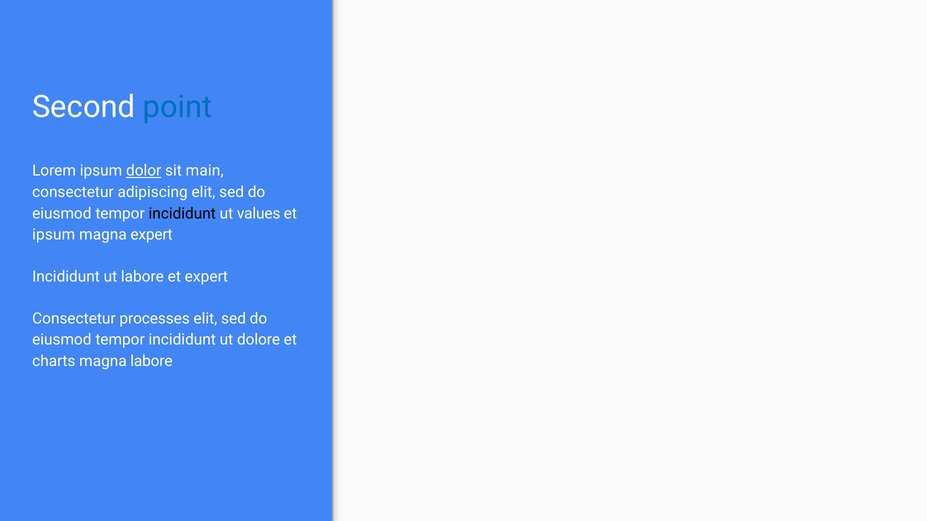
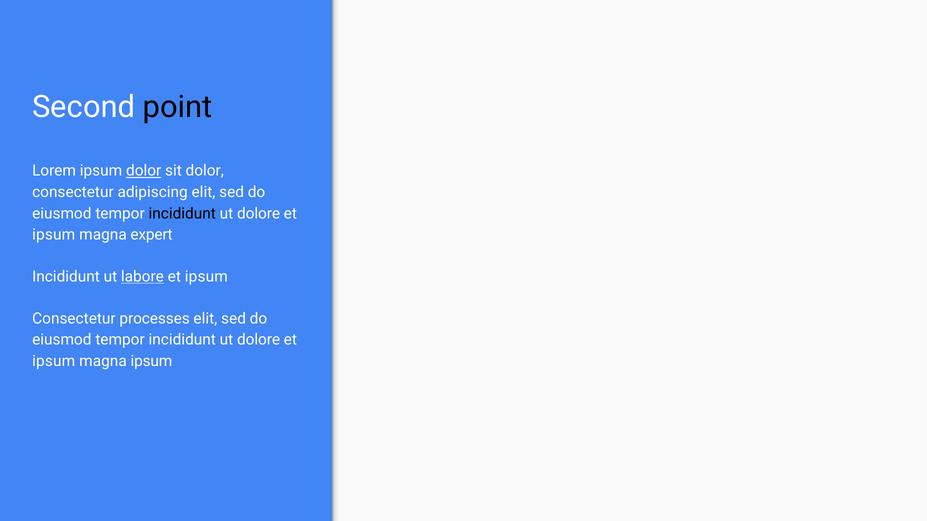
point colour: blue -> black
sit main: main -> dolor
values at (259, 214): values -> dolore
labore at (142, 277) underline: none -> present
expert at (206, 277): expert -> ipsum
charts at (54, 361): charts -> ipsum
magna labore: labore -> ipsum
